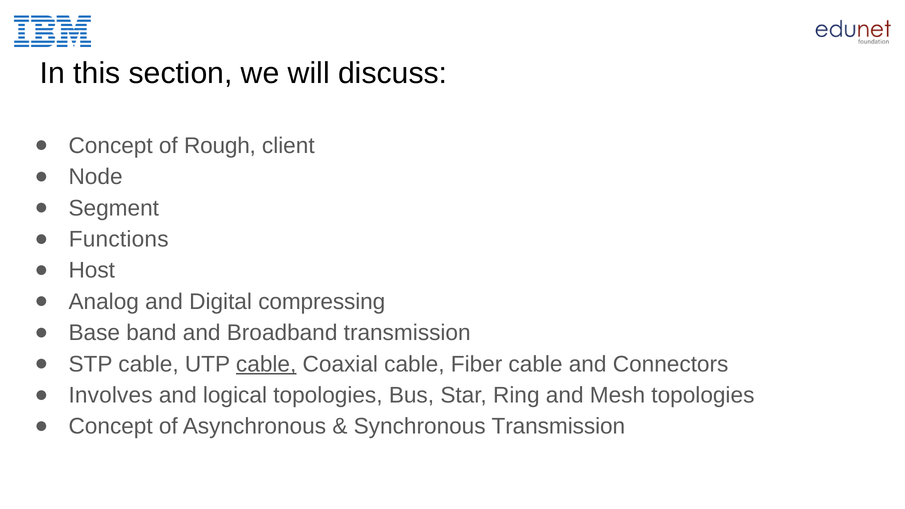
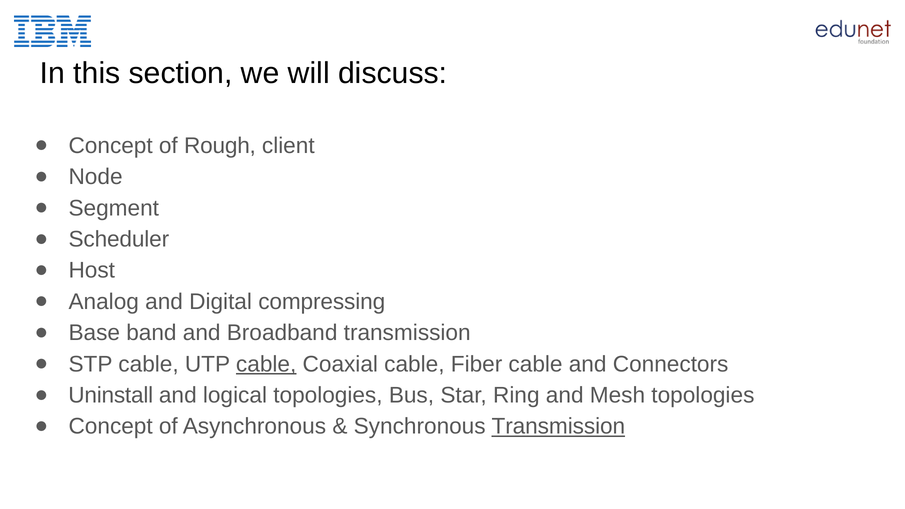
Functions: Functions -> Scheduler
Involves: Involves -> Uninstall
Transmission at (558, 427) underline: none -> present
